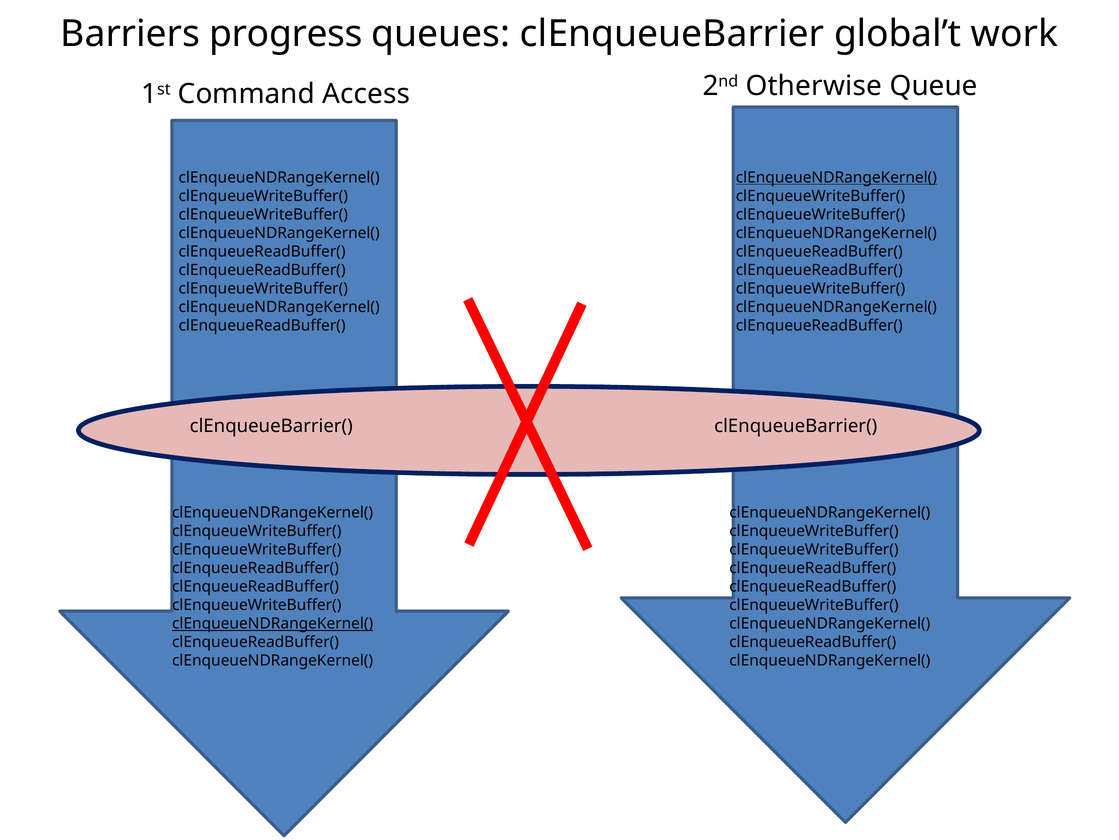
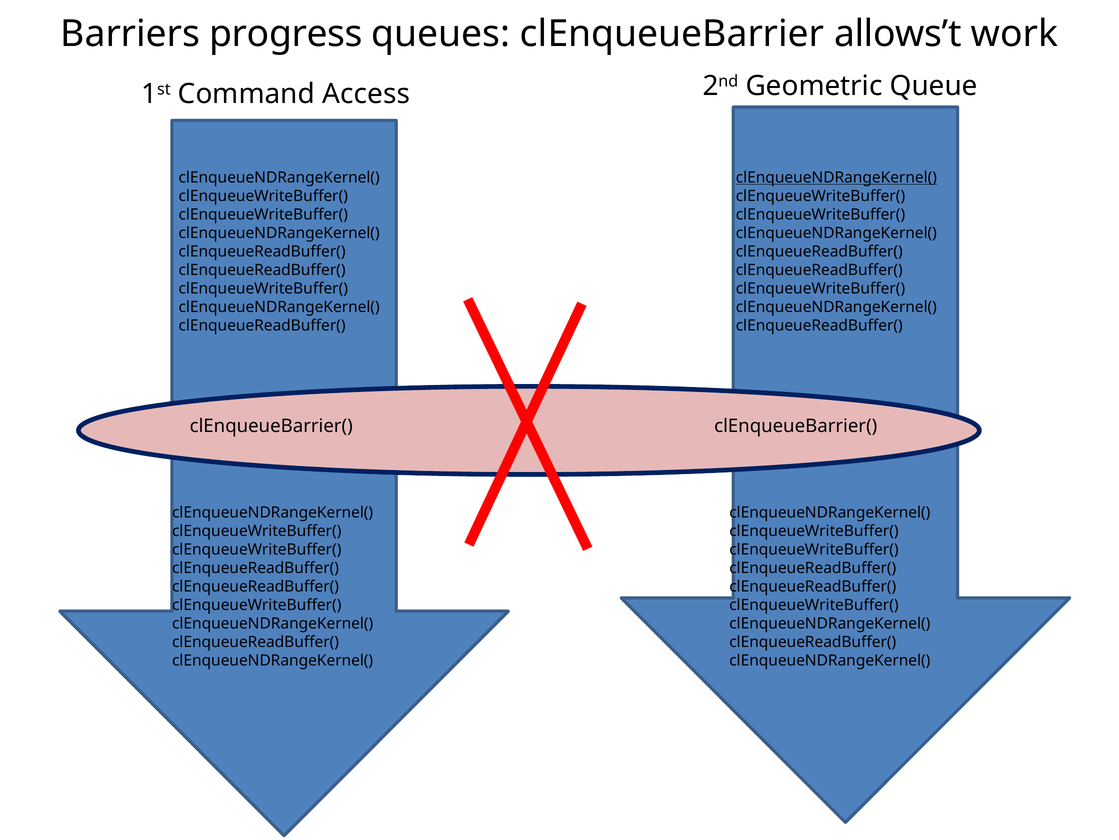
global’t: global’t -> allows’t
Otherwise: Otherwise -> Geometric
clEnqueueNDRangeKernel( at (273, 623) underline: present -> none
